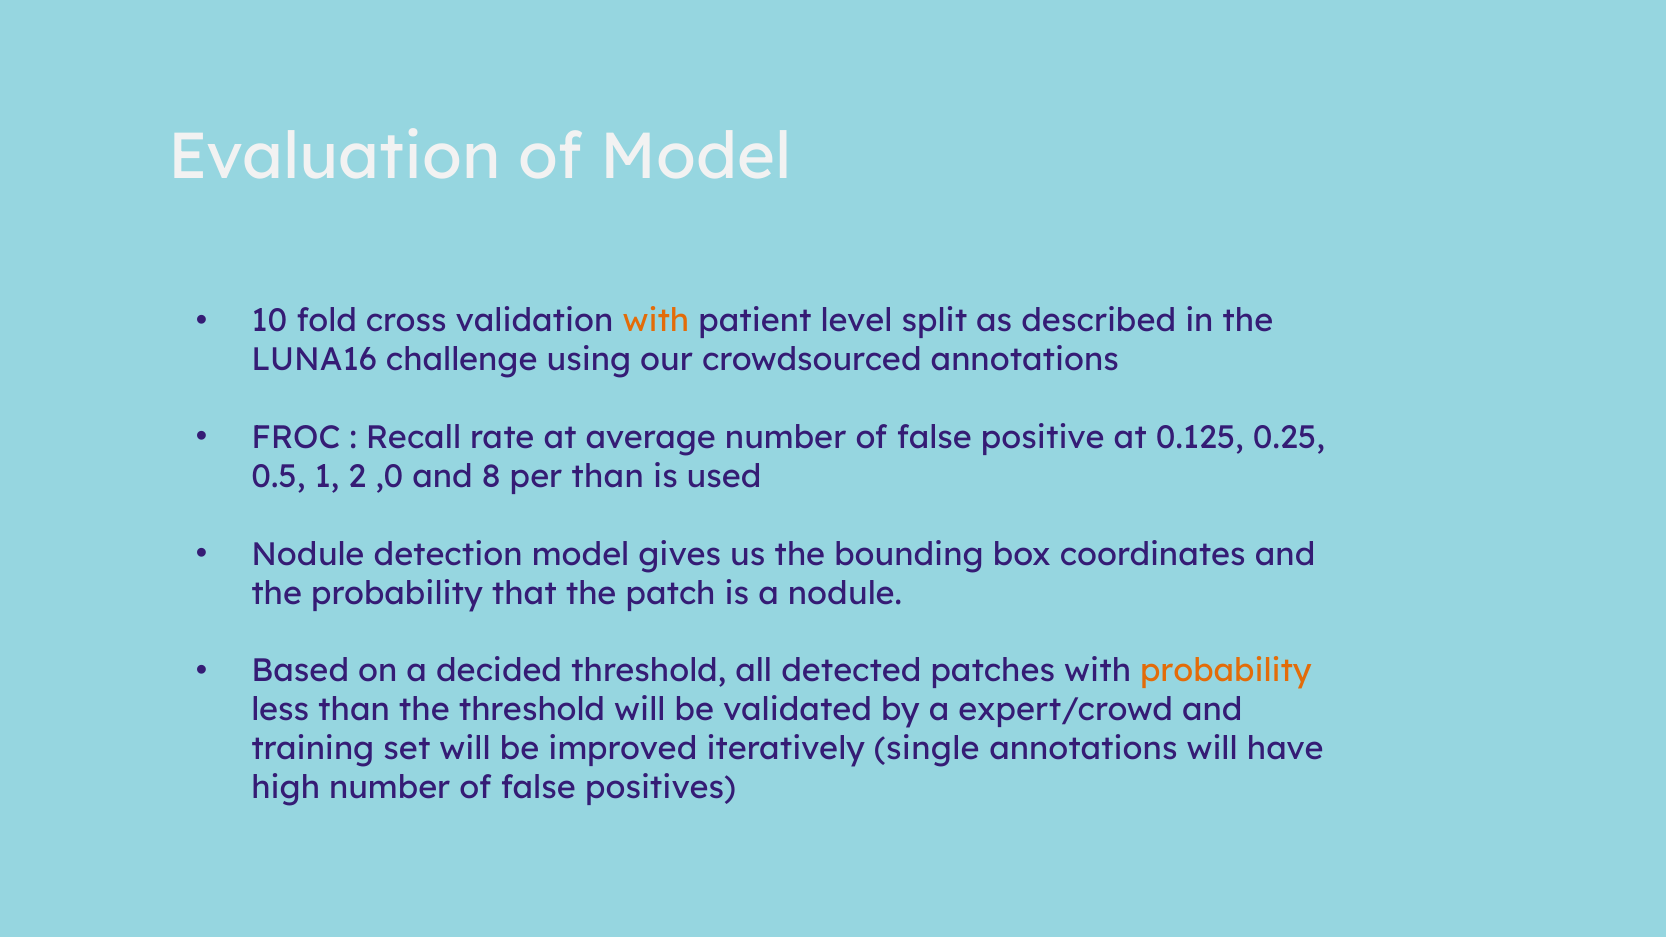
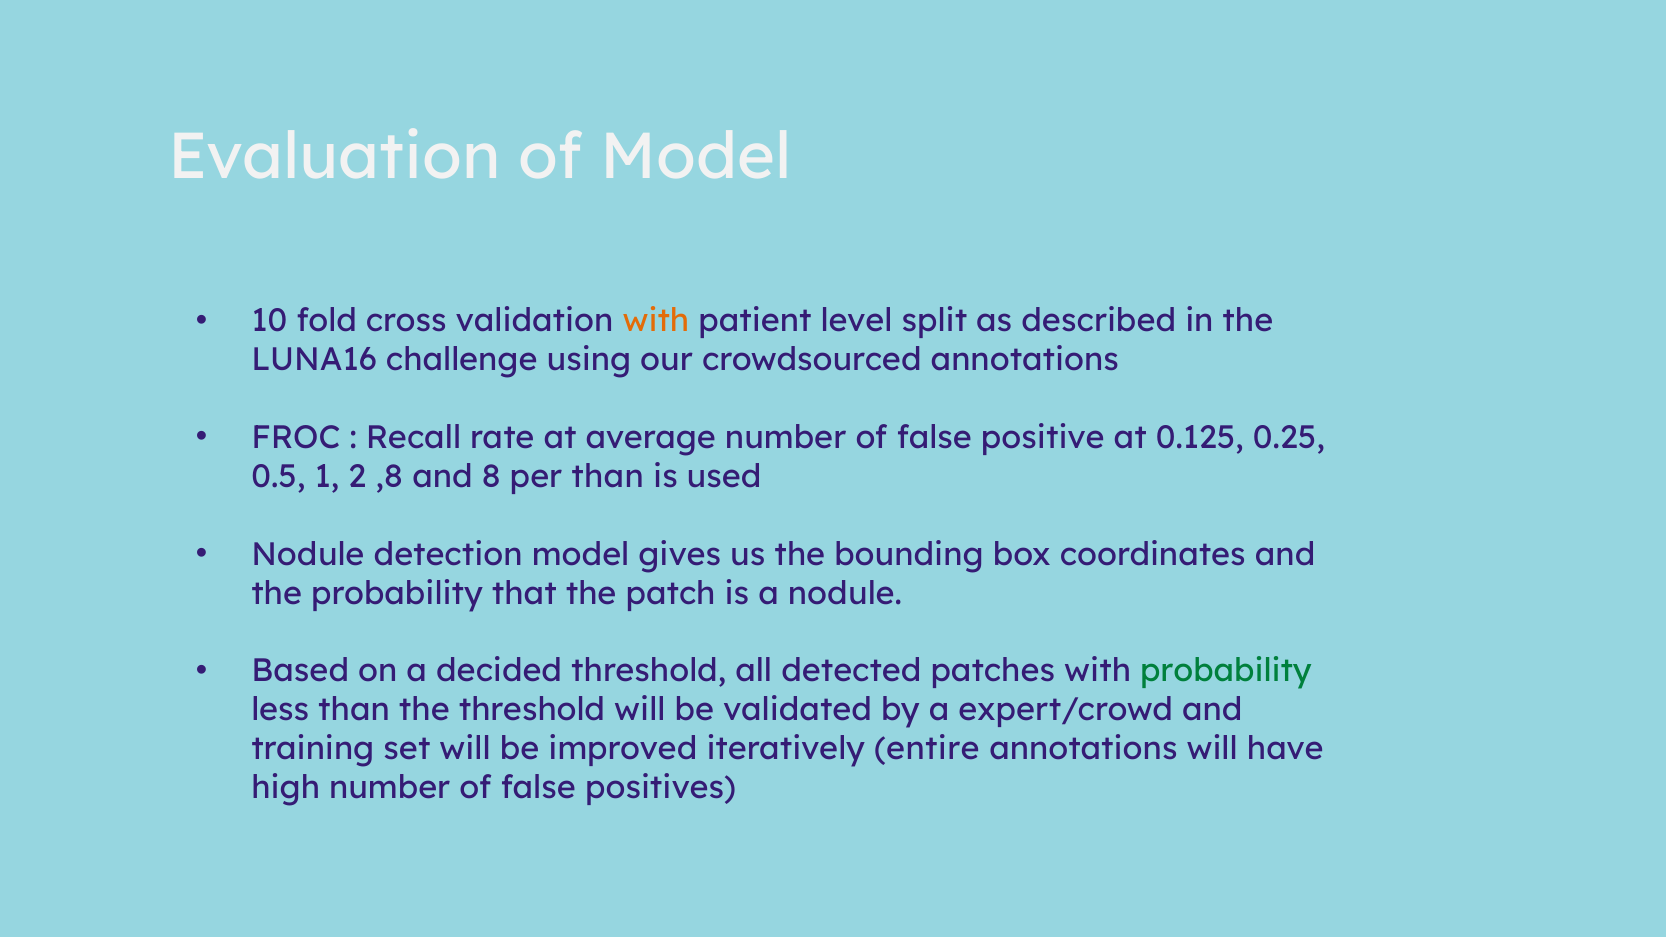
,0: ,0 -> ,8
probability at (1226, 671) colour: orange -> green
single: single -> entire
